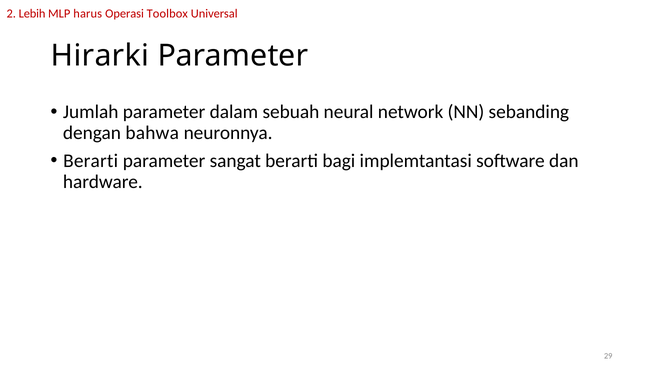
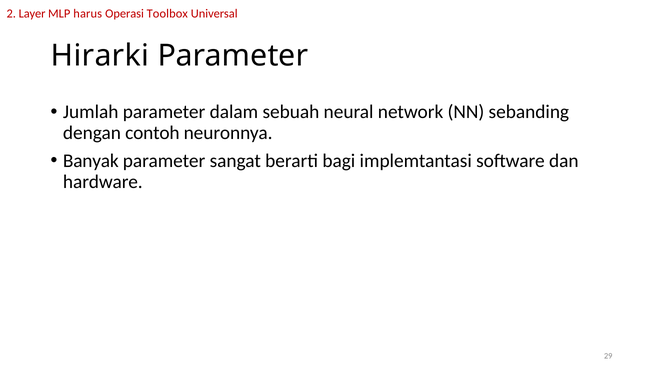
Lebih: Lebih -> Layer
bahwa: bahwa -> contoh
Berarti at (91, 161): Berarti -> Banyak
